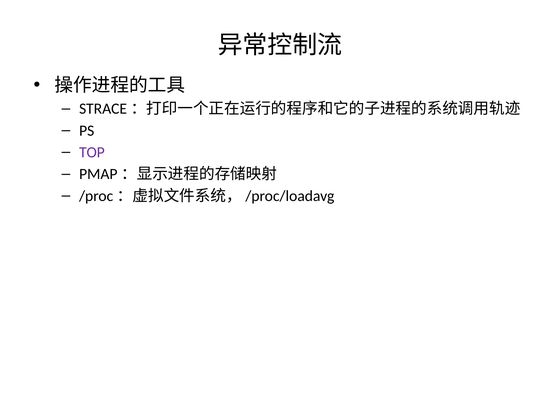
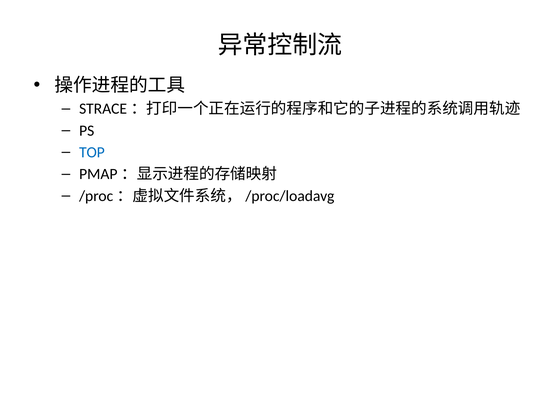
TOP colour: purple -> blue
